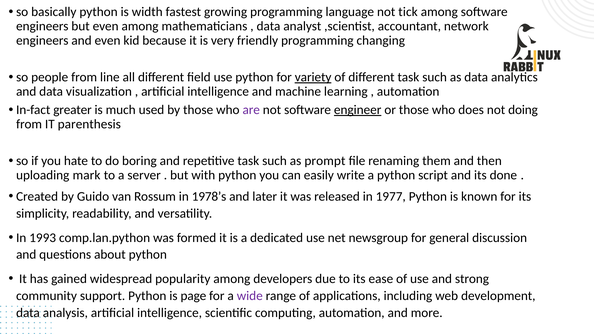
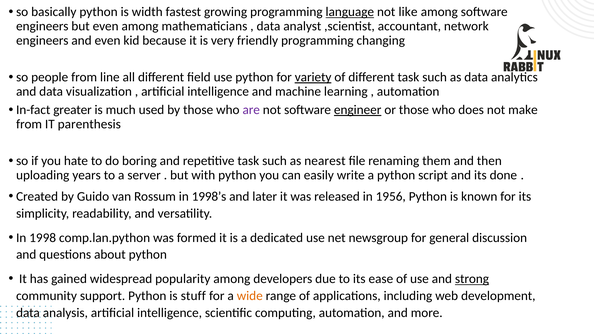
language underline: none -> present
tick: tick -> like
doing: doing -> make
prompt: prompt -> nearest
mark: mark -> years
1978’s: 1978’s -> 1998’s
1977: 1977 -> 1956
1993: 1993 -> 1998
strong underline: none -> present
page: page -> stuff
wide colour: purple -> orange
